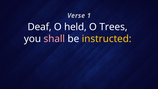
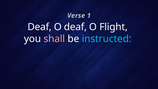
O held: held -> deaf
Trees: Trees -> Flight
instructed colour: yellow -> light blue
